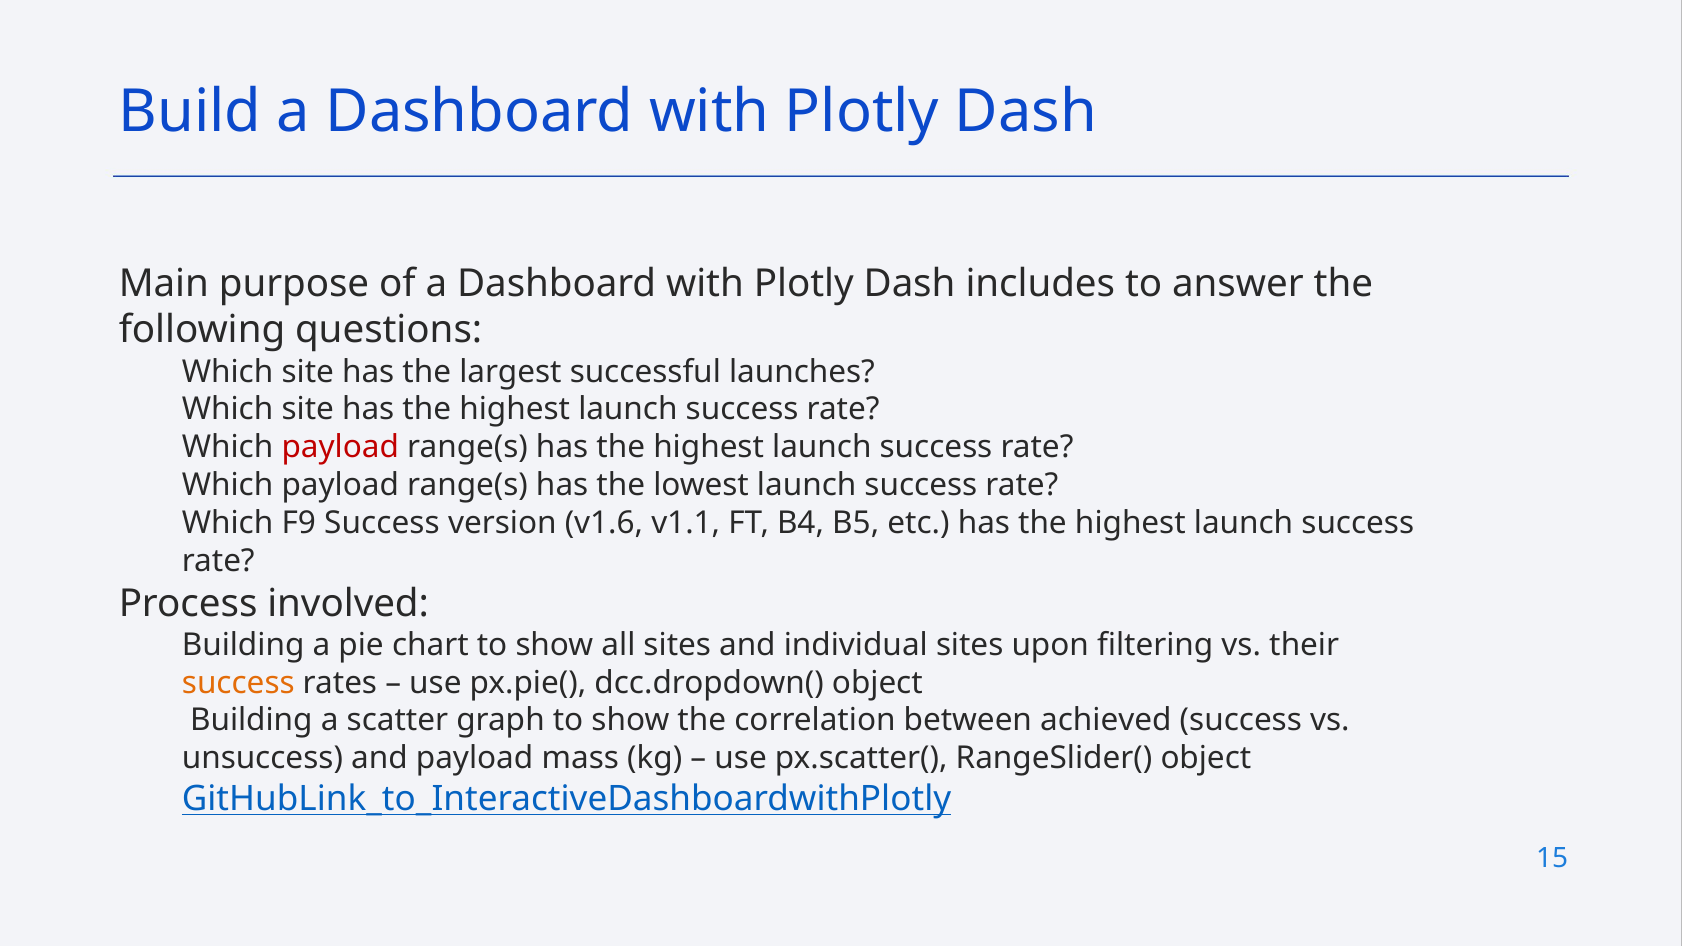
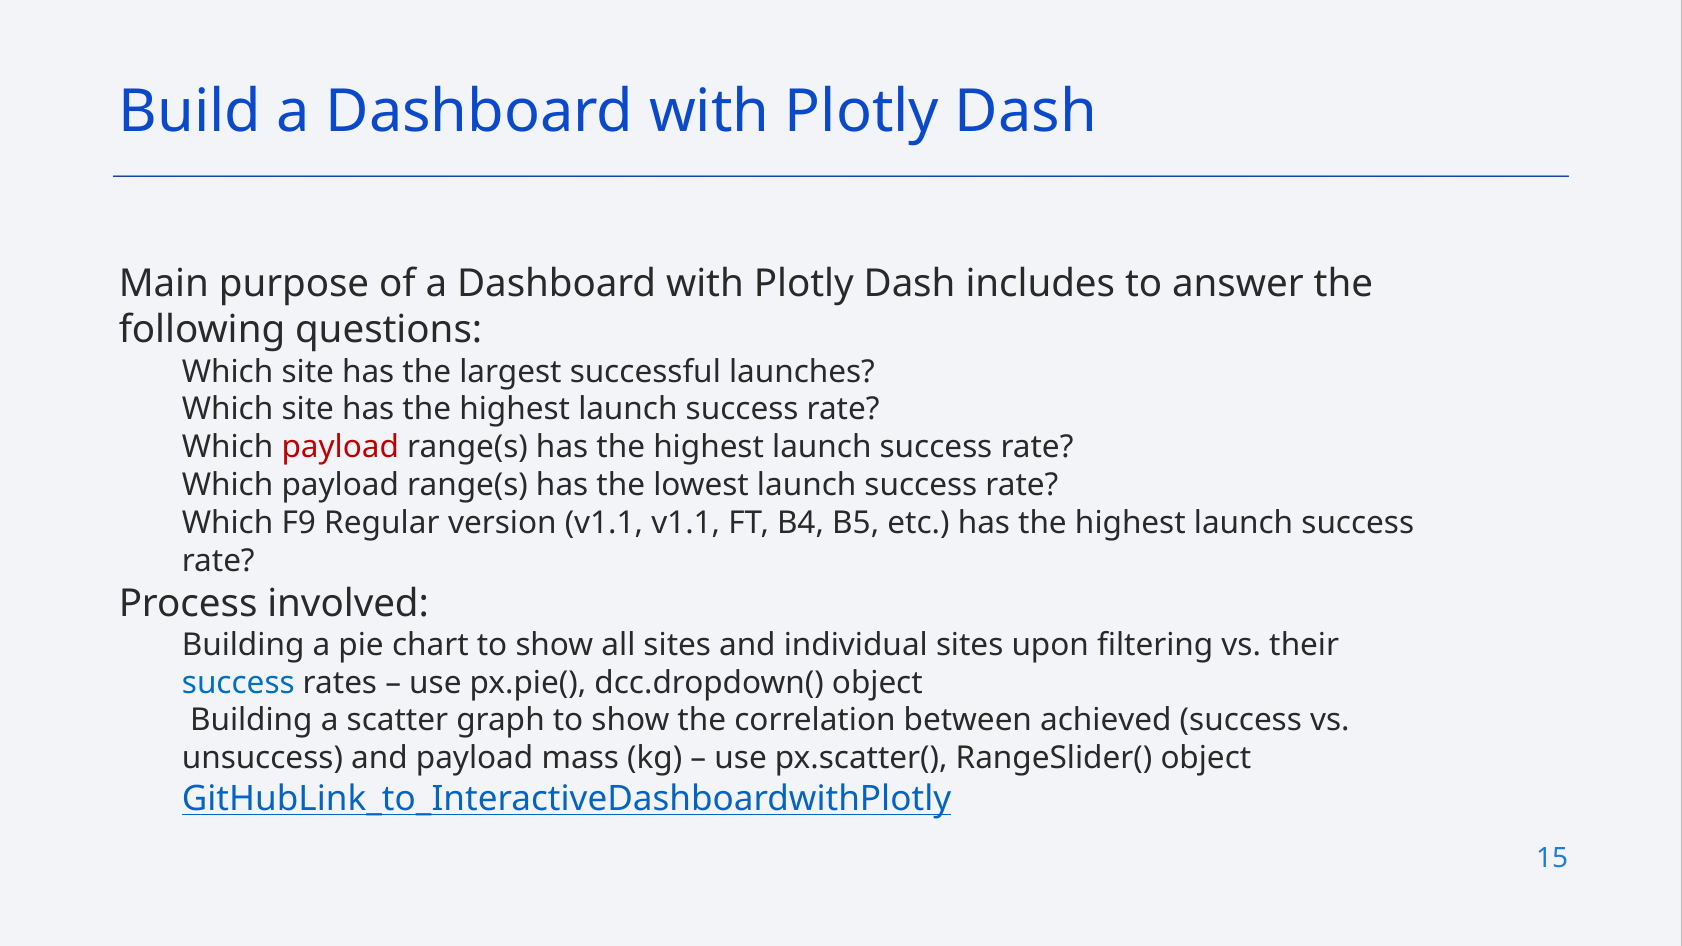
F9 Success: Success -> Regular
version v1.6: v1.6 -> v1.1
success at (238, 683) colour: orange -> blue
